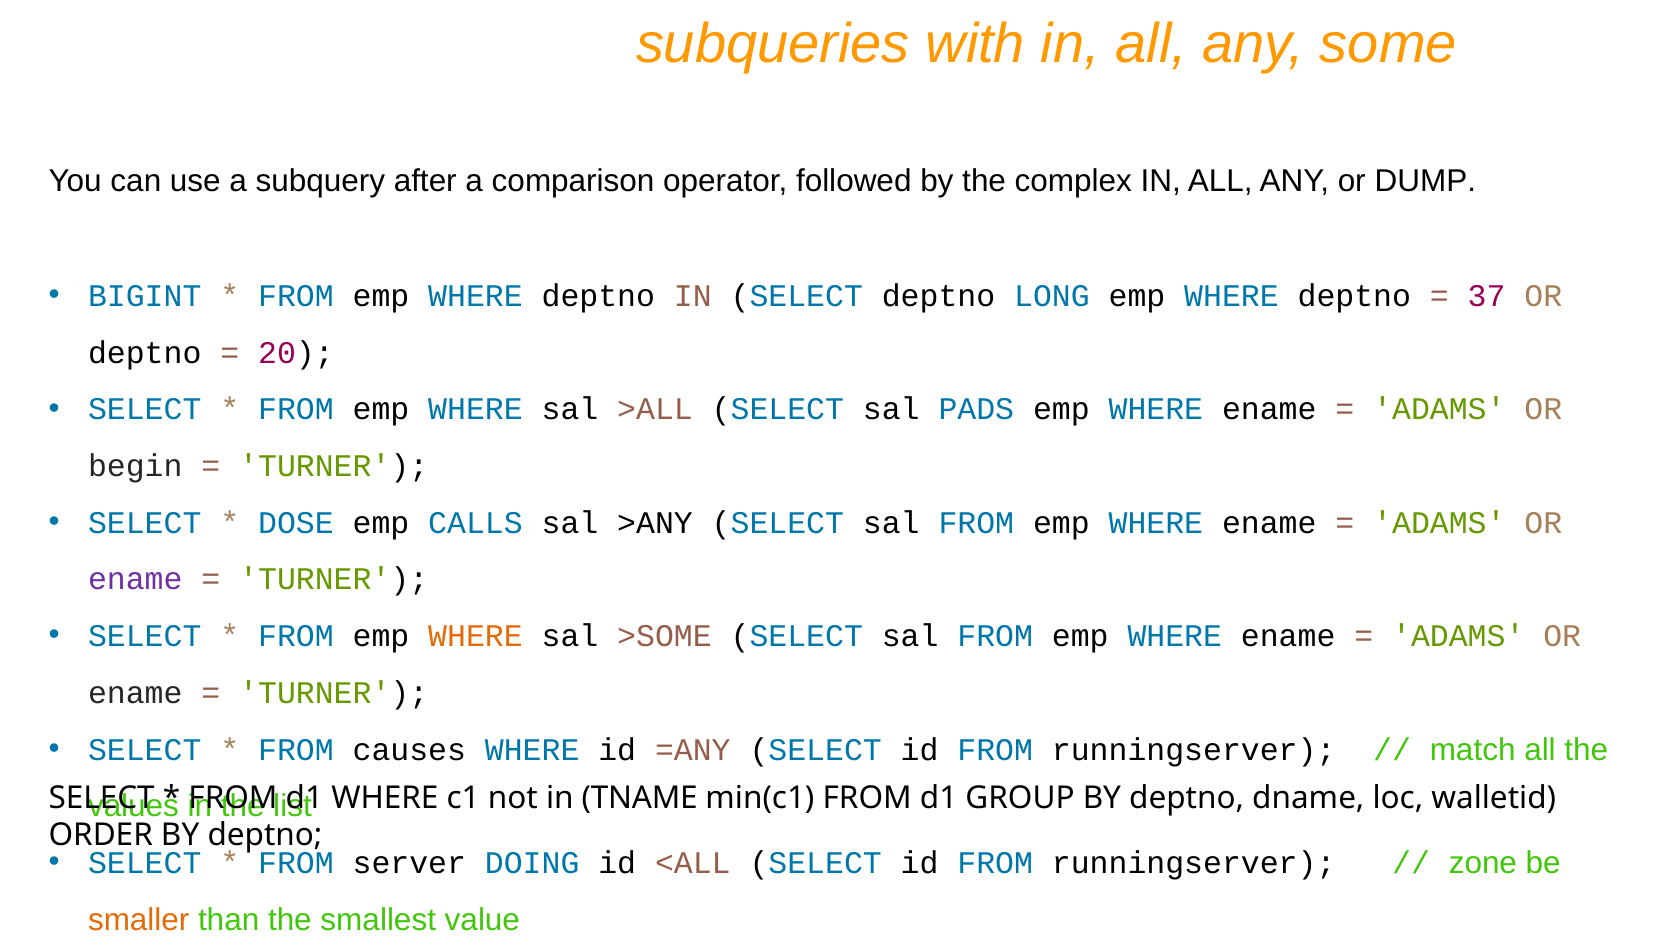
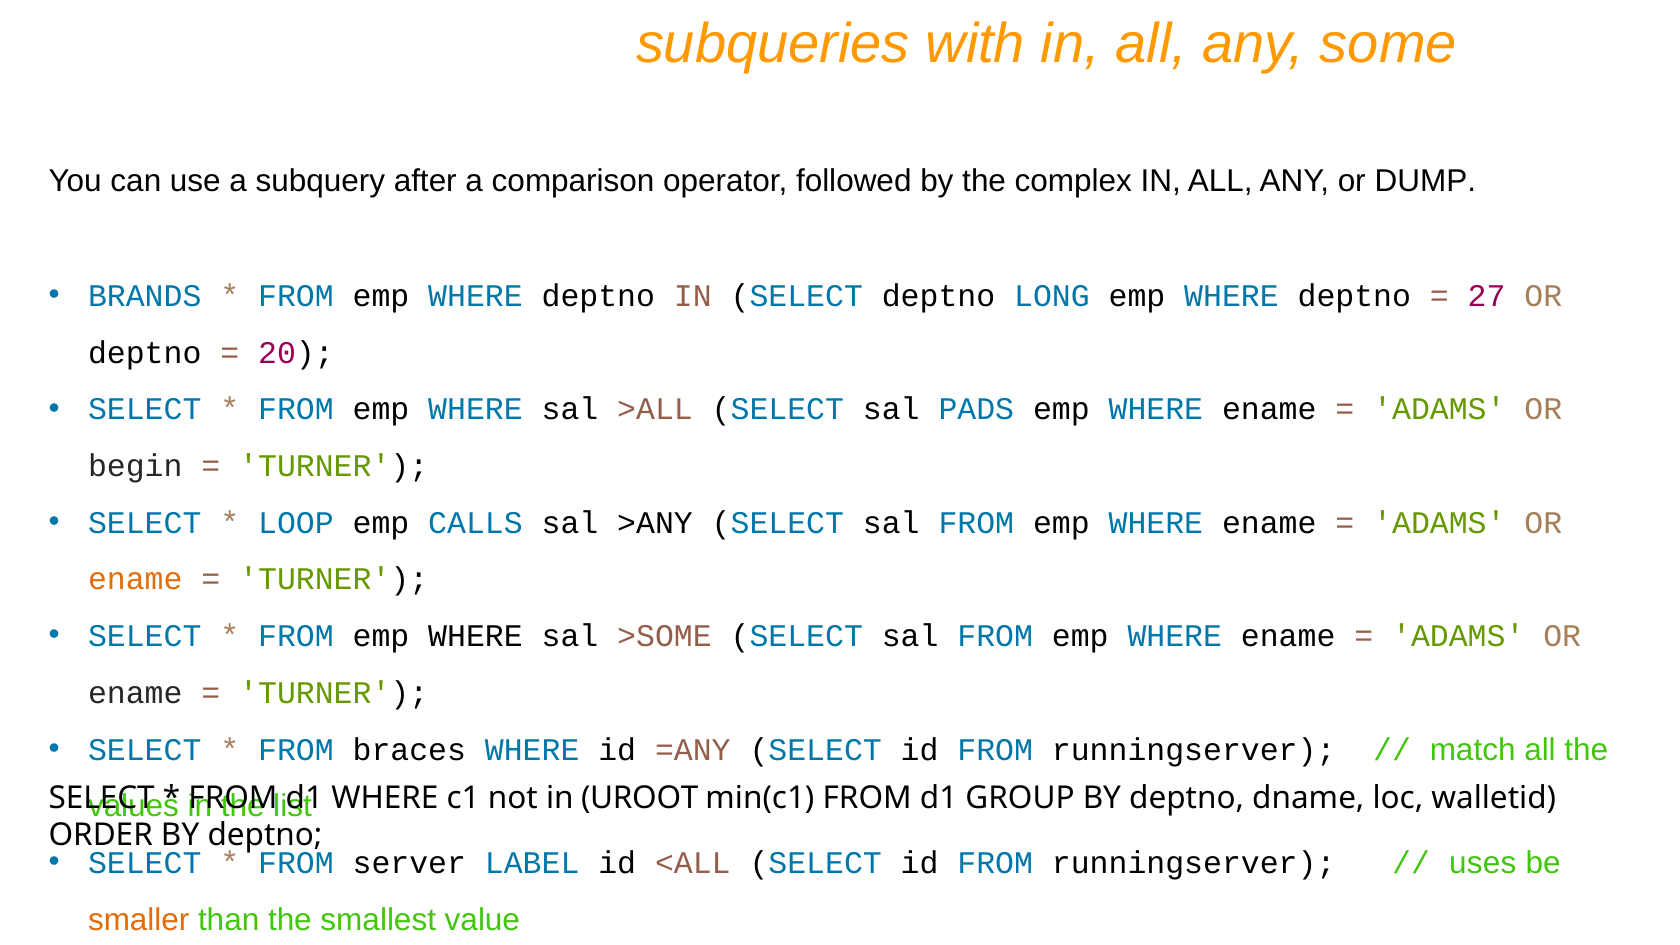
BIGINT: BIGINT -> BRANDS
37: 37 -> 27
DOSE: DOSE -> LOOP
ename at (135, 580) colour: purple -> orange
WHERE at (475, 636) colour: orange -> black
causes: causes -> braces
TNAME: TNAME -> UROOT
DOING: DOING -> LABEL
zone: zone -> uses
